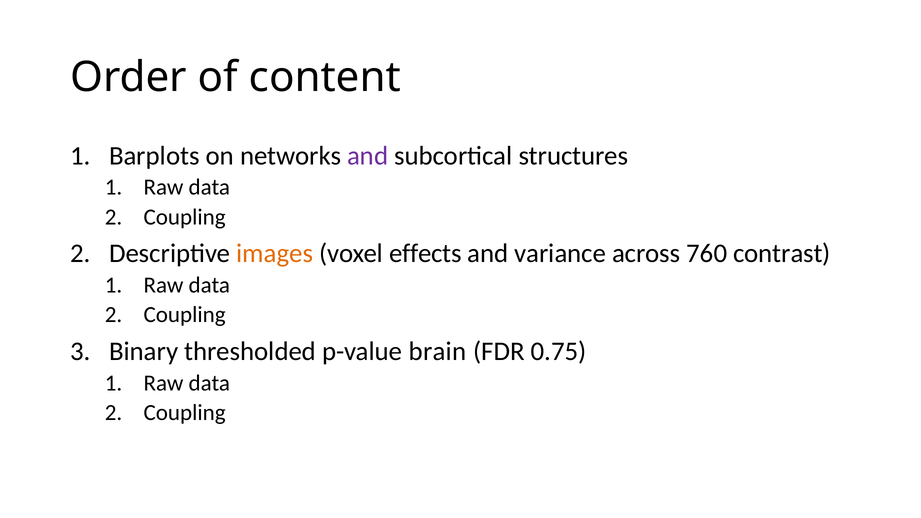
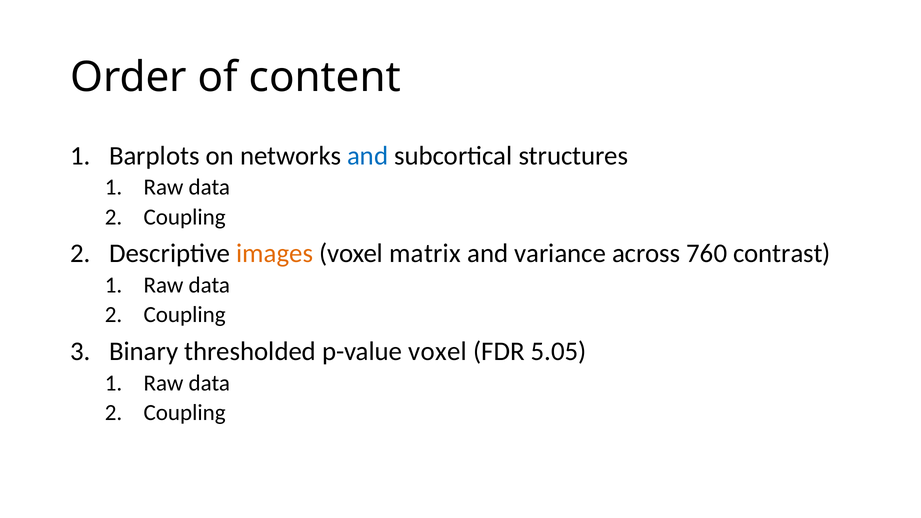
and at (368, 156) colour: purple -> blue
effects: effects -> matrix
p-value brain: brain -> voxel
0.75: 0.75 -> 5.05
